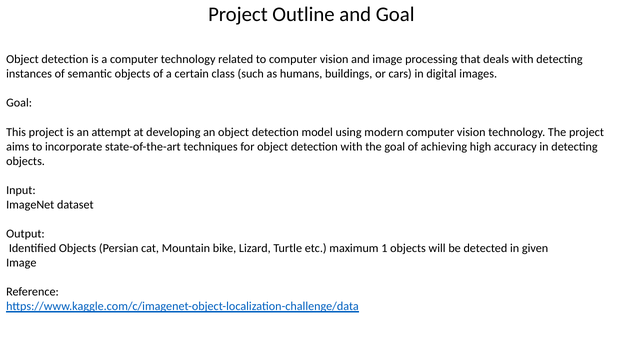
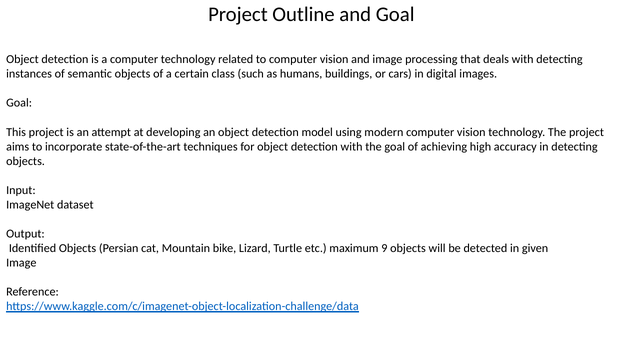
1: 1 -> 9
